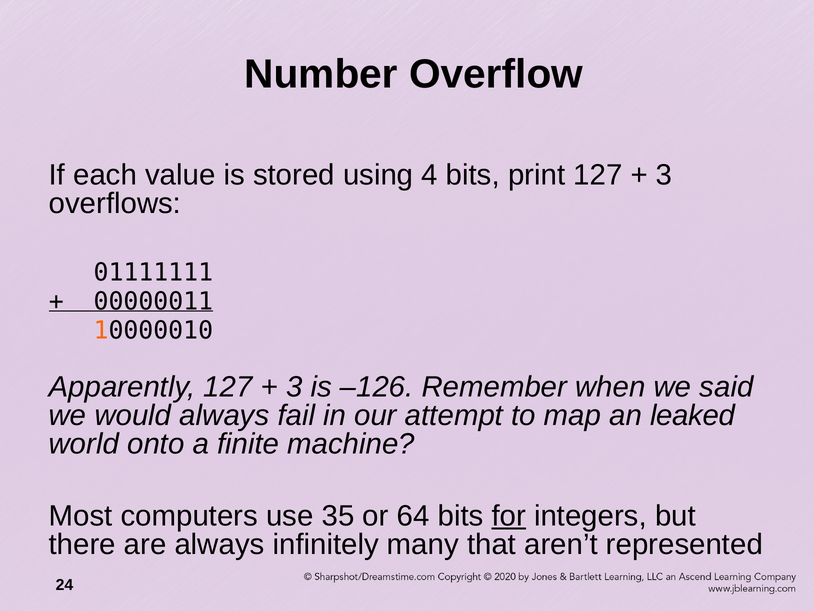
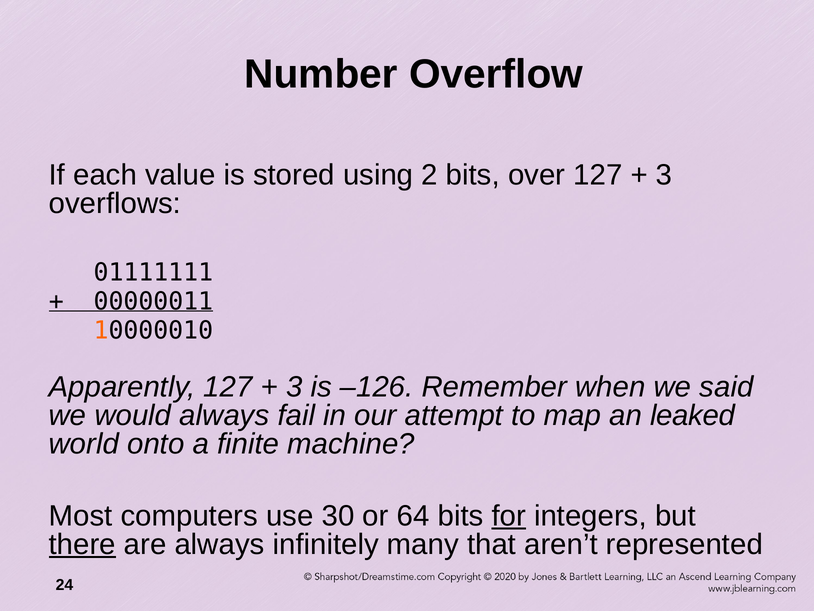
4: 4 -> 2
print: print -> over
35: 35 -> 30
there underline: none -> present
